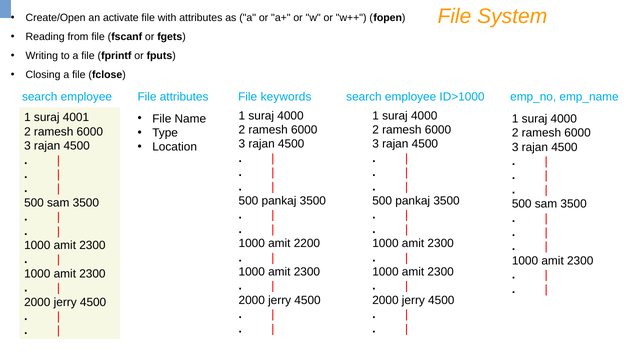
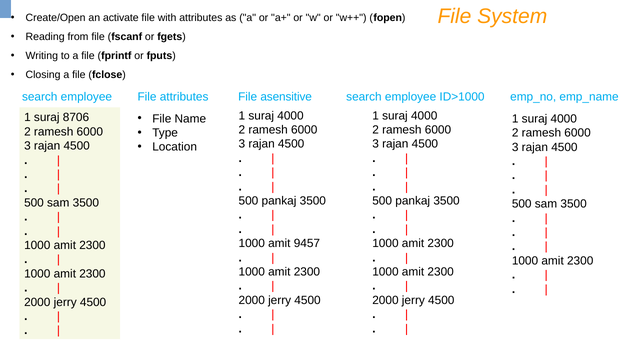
keywords: keywords -> asensitive
4001: 4001 -> 8706
2200: 2200 -> 9457
